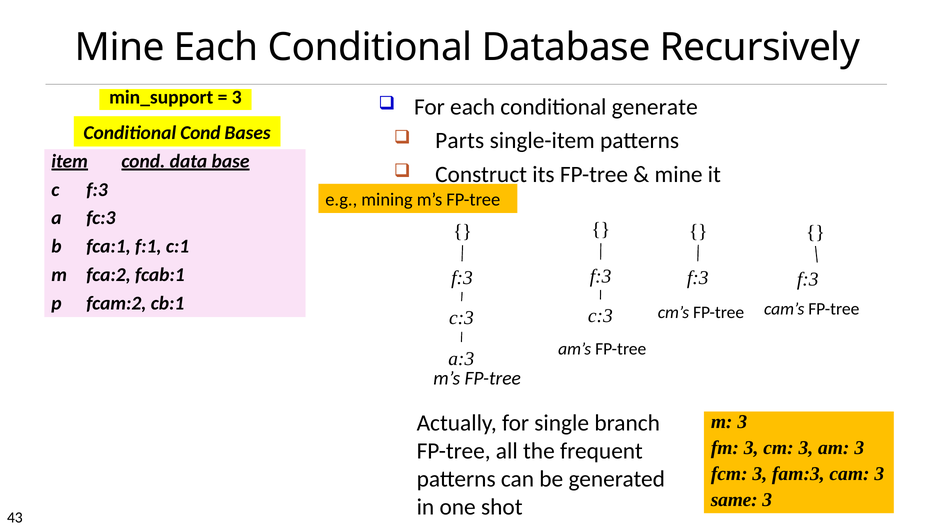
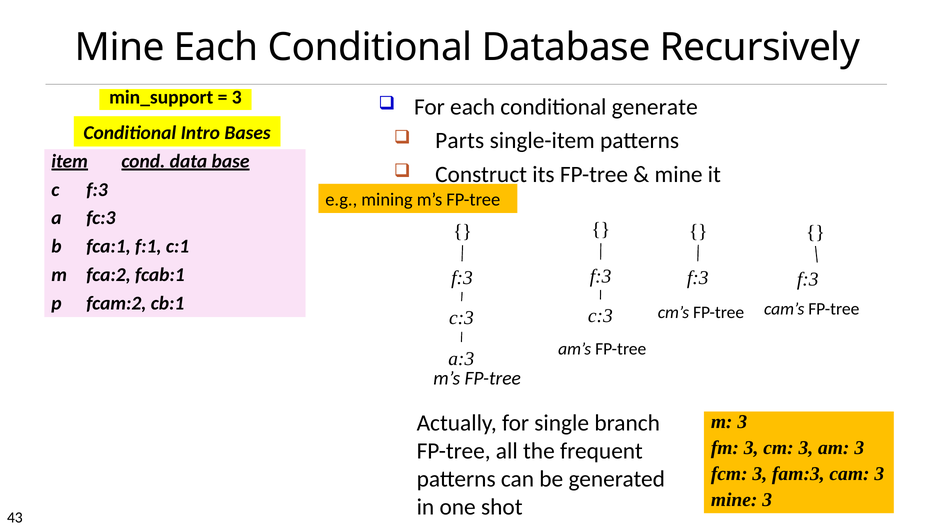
Conditional Cond: Cond -> Intro
same at (734, 500): same -> mine
